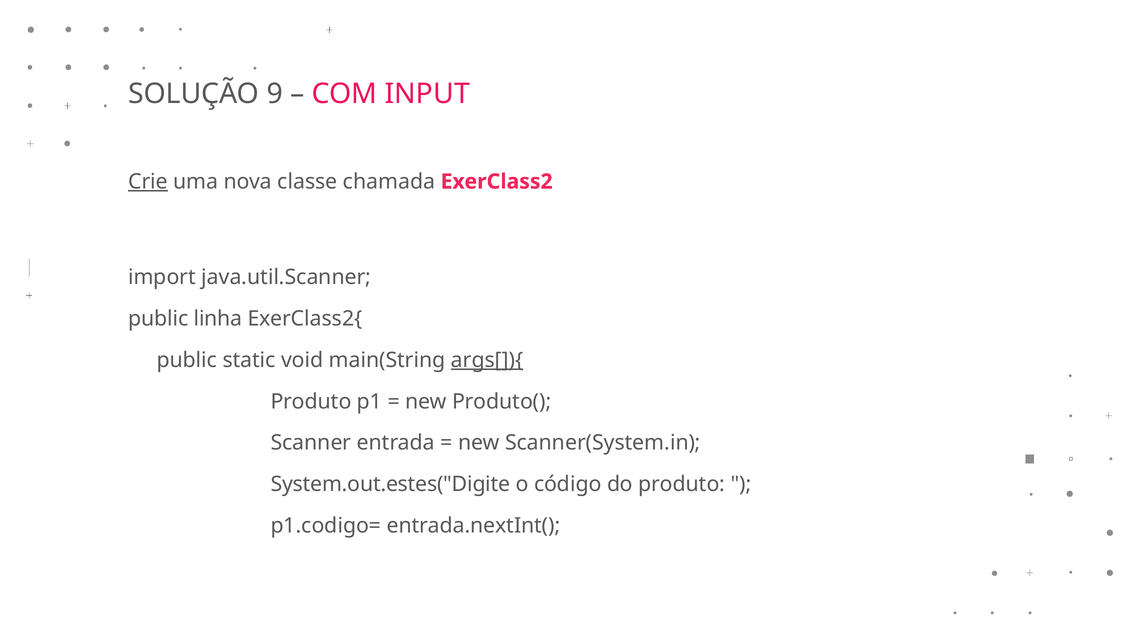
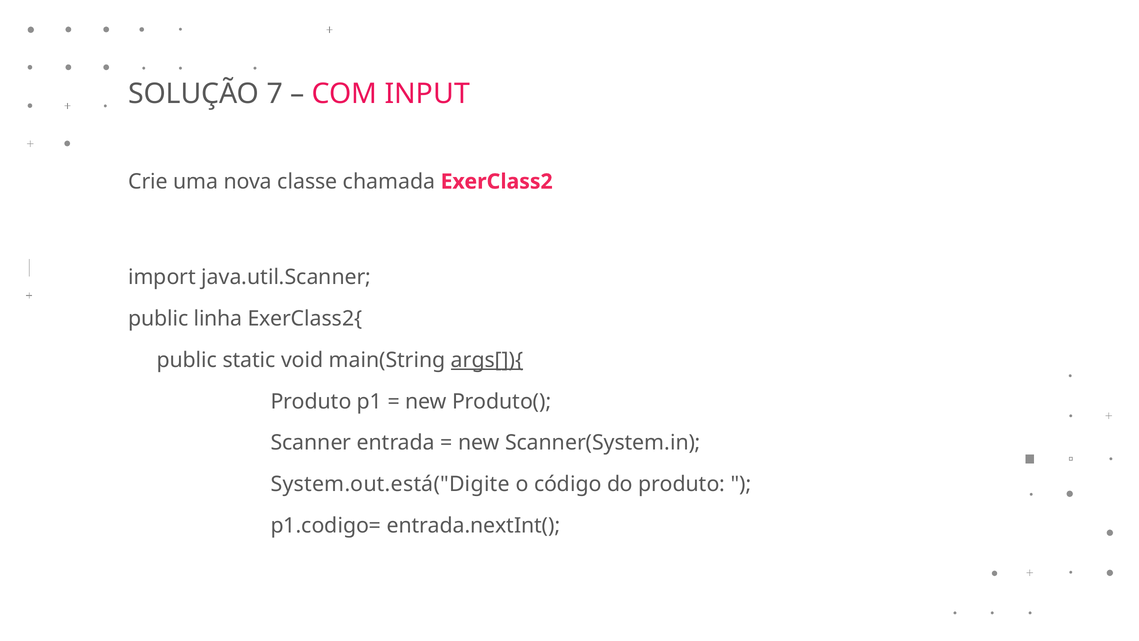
9: 9 -> 7
Crie underline: present -> none
System.out.estes("Digite: System.out.estes("Digite -> System.out.está("Digite
